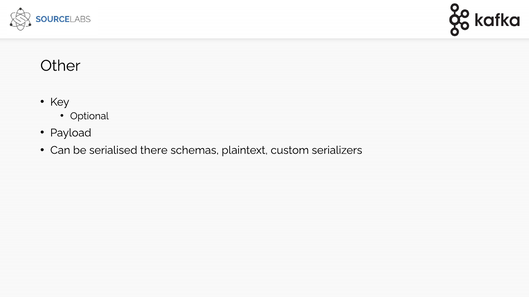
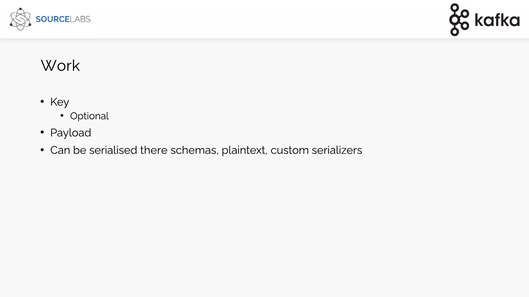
Other: Other -> Work
